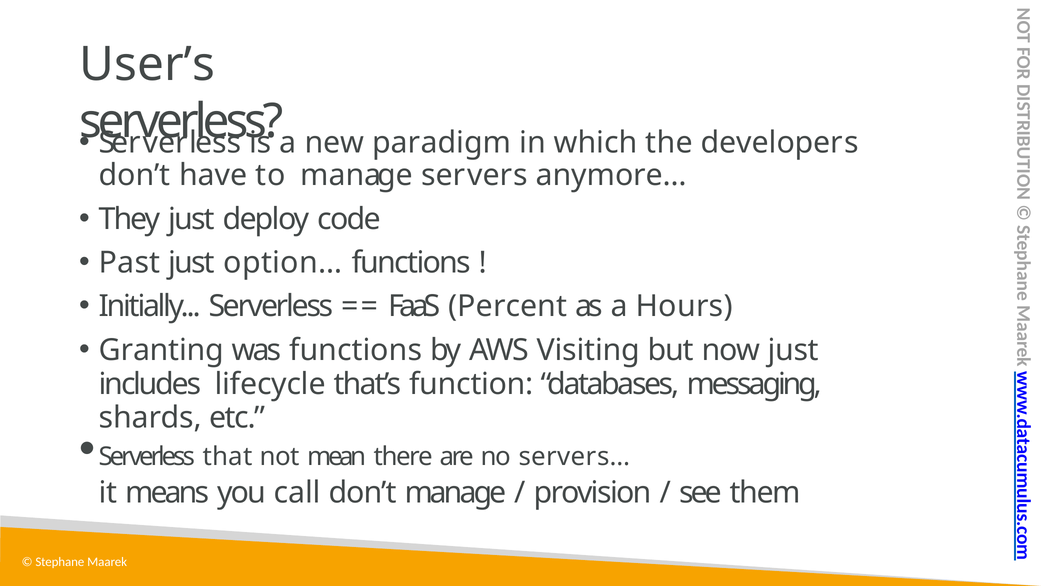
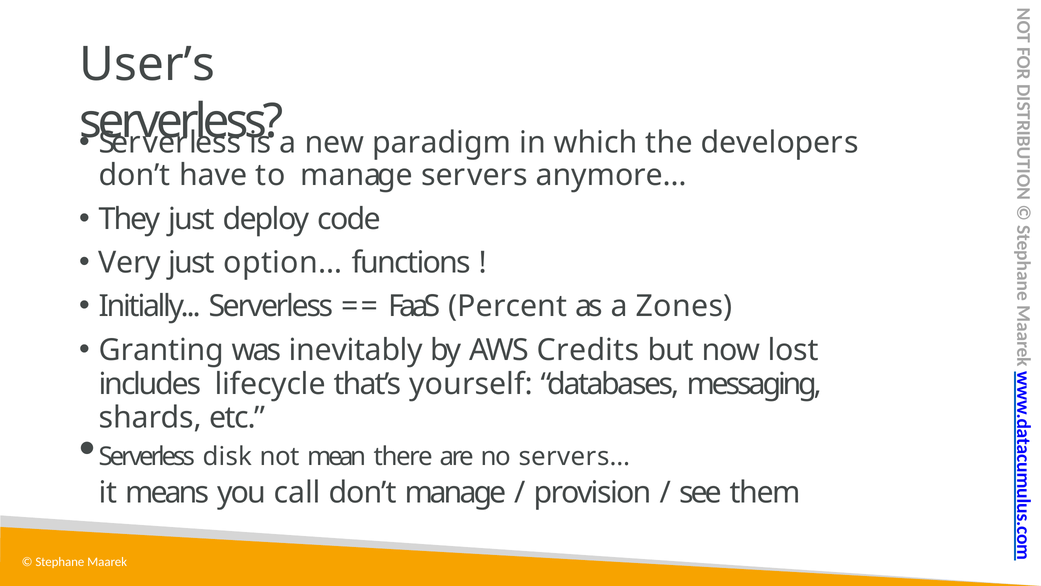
Past: Past -> Very
Hours: Hours -> Zones
was functions: functions -> inevitably
Visiting: Visiting -> Credits
now just: just -> lost
function: function -> yourself
that: that -> disk
